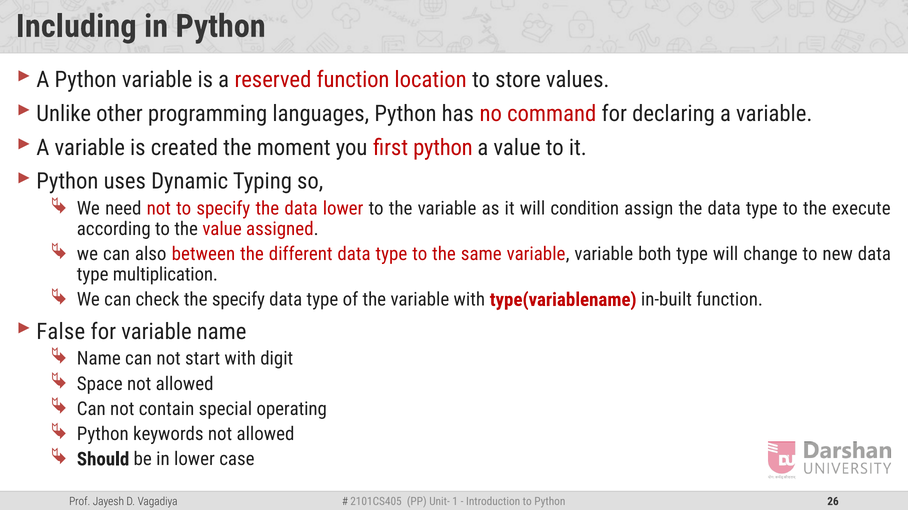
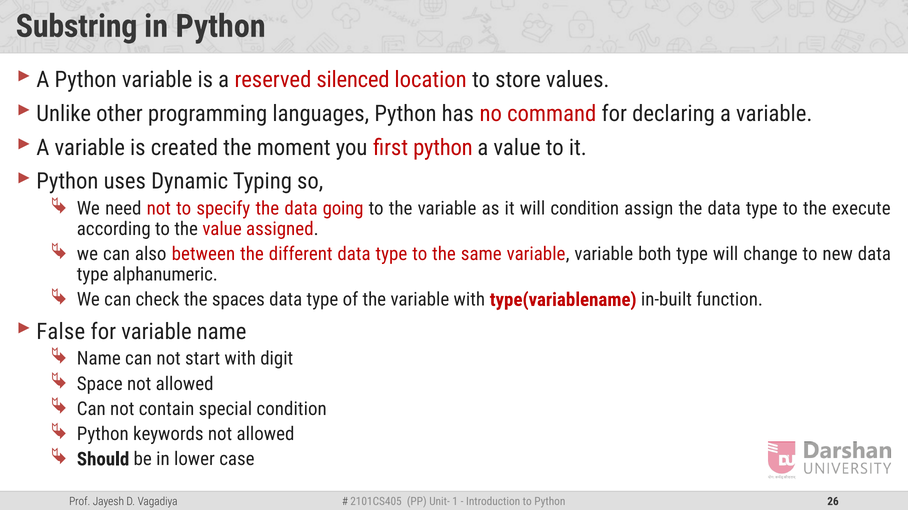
Including: Including -> Substring
reserved function: function -> silenced
data lower: lower -> going
multiplication: multiplication -> alphanumeric
the specify: specify -> spaces
special operating: operating -> condition
